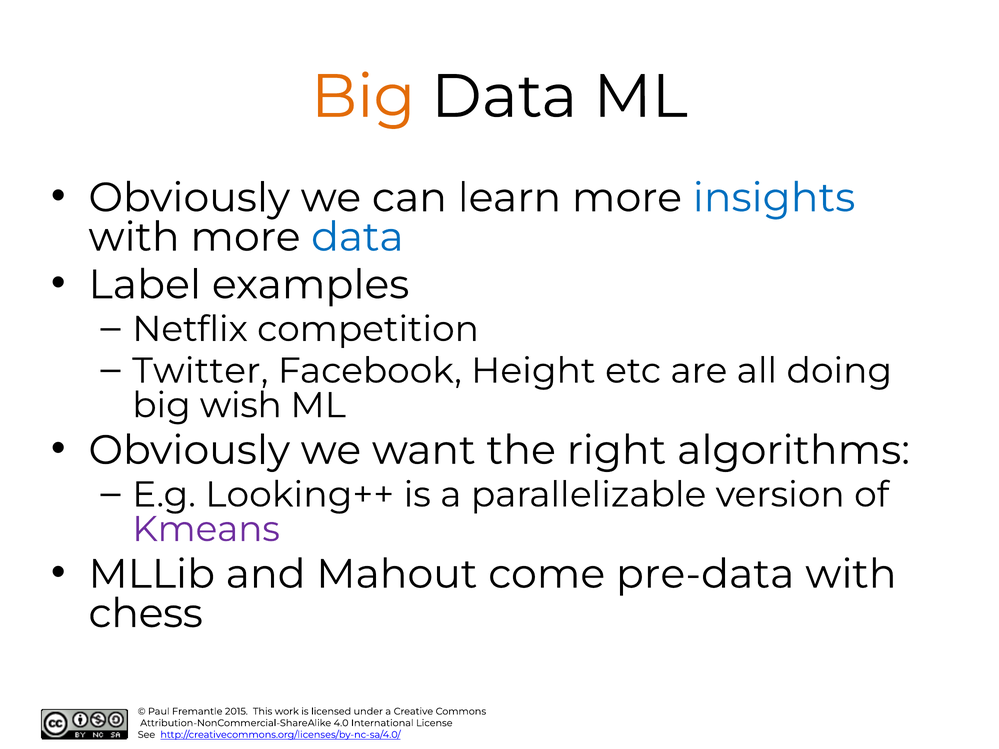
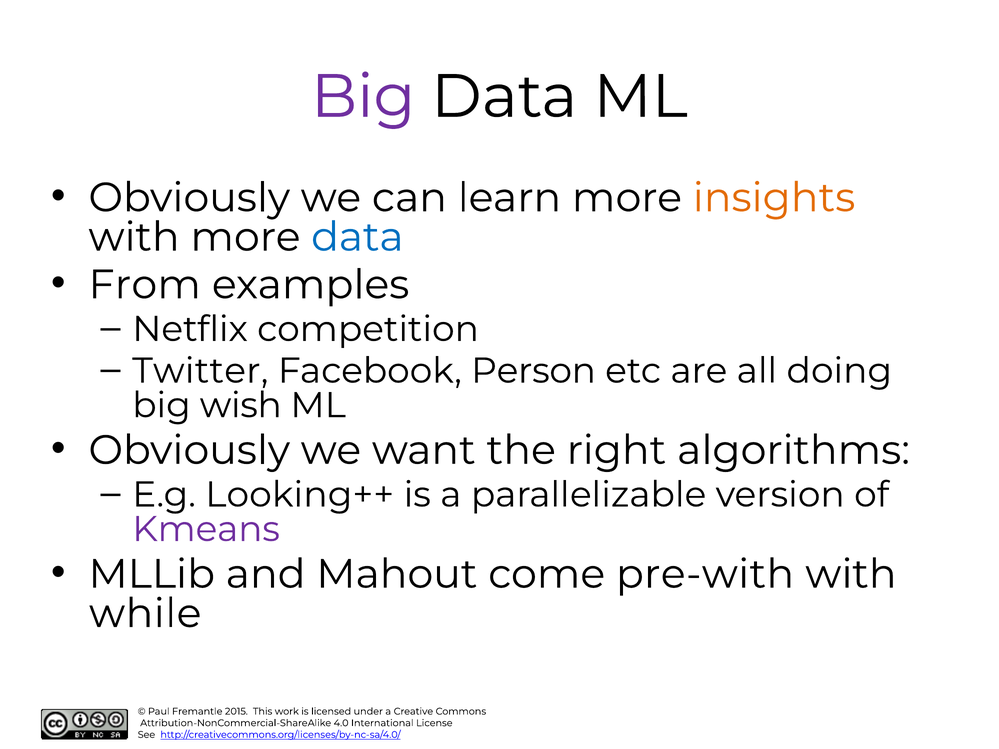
Big at (363, 97) colour: orange -> purple
insights colour: blue -> orange
Label: Label -> From
Height: Height -> Person
pre-data: pre-data -> pre-with
chess: chess -> while
